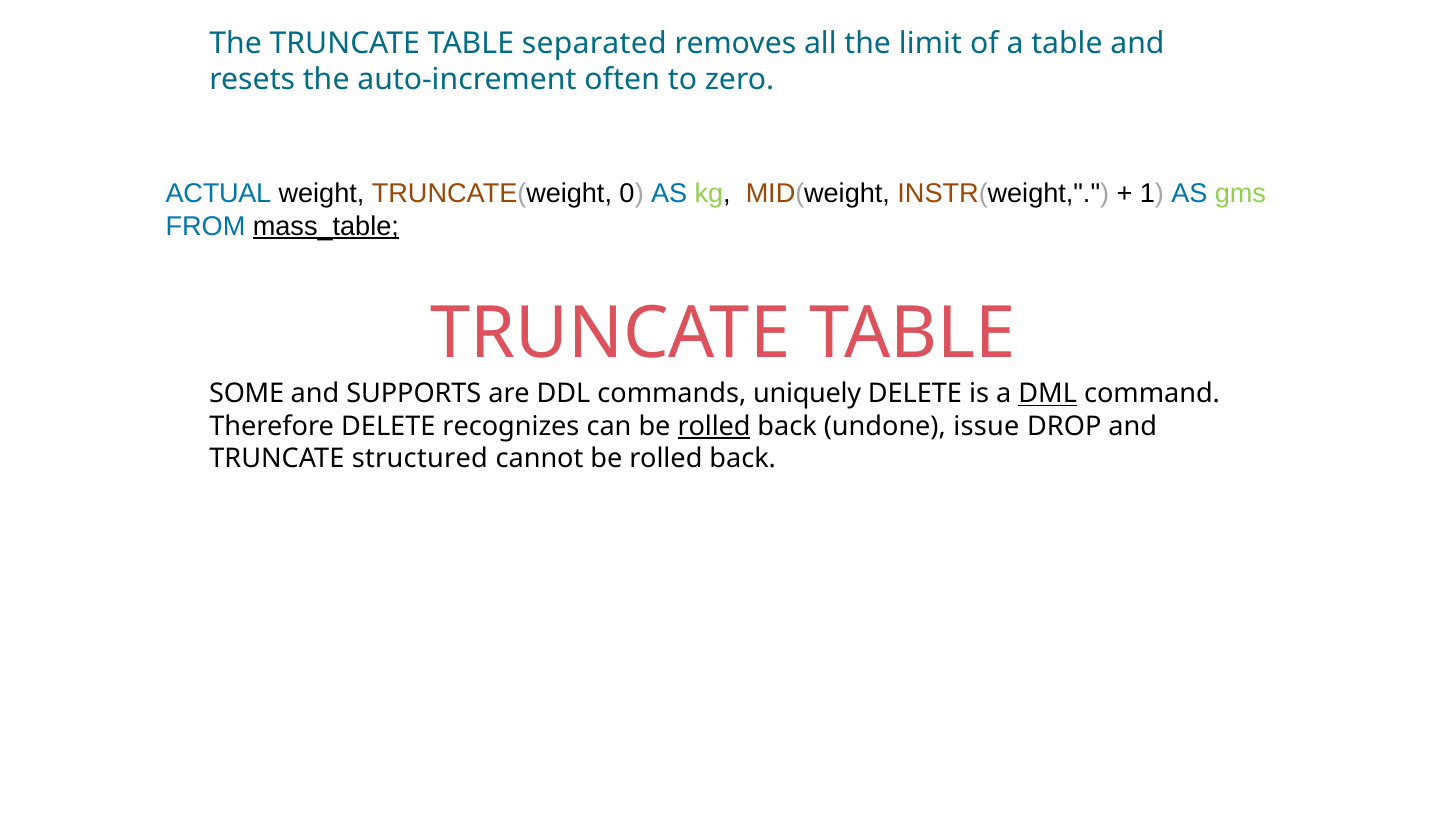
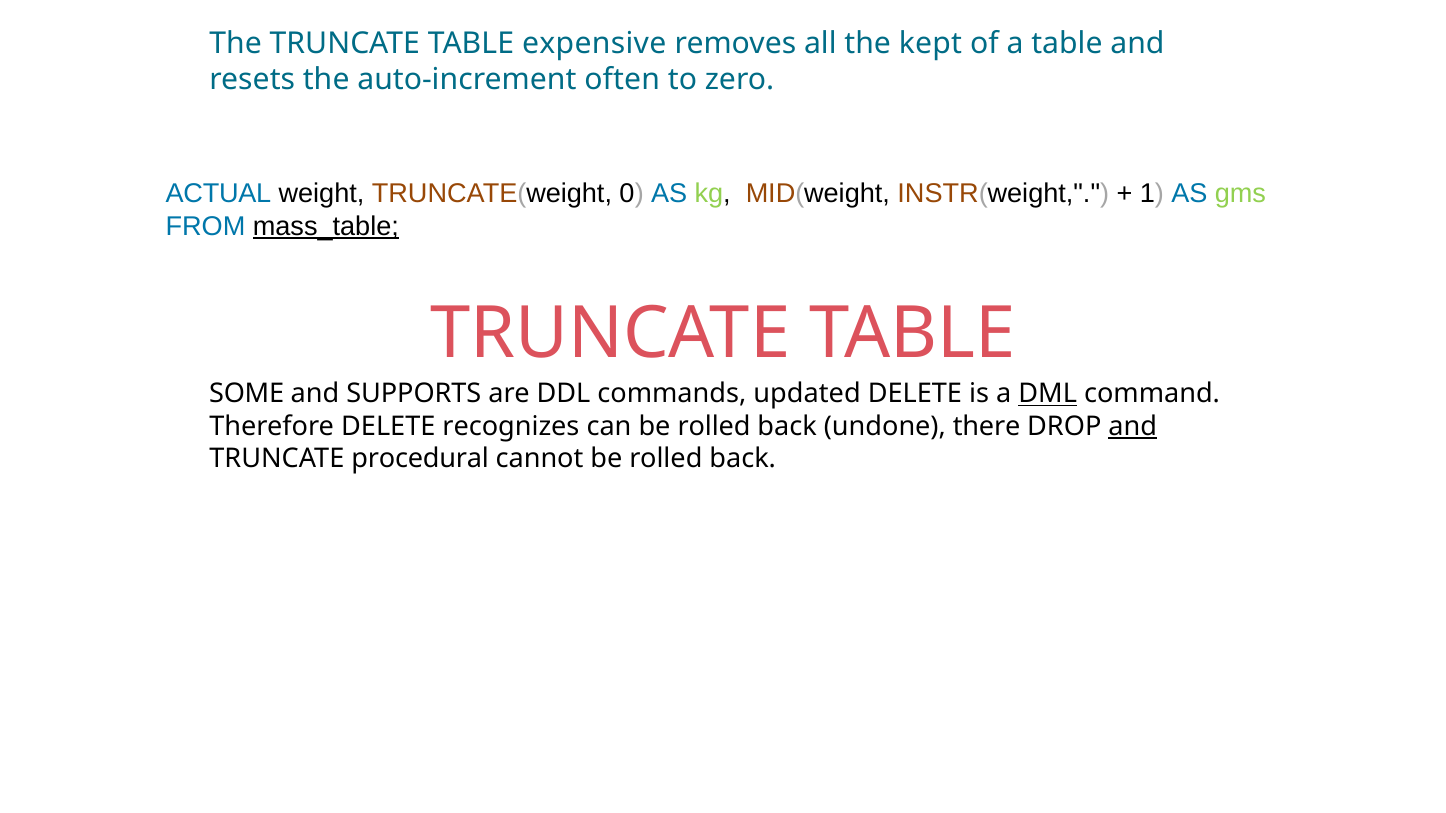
separated: separated -> expensive
limit: limit -> kept
uniquely: uniquely -> updated
rolled at (714, 427) underline: present -> none
issue: issue -> there
and at (1133, 427) underline: none -> present
structured: structured -> procedural
